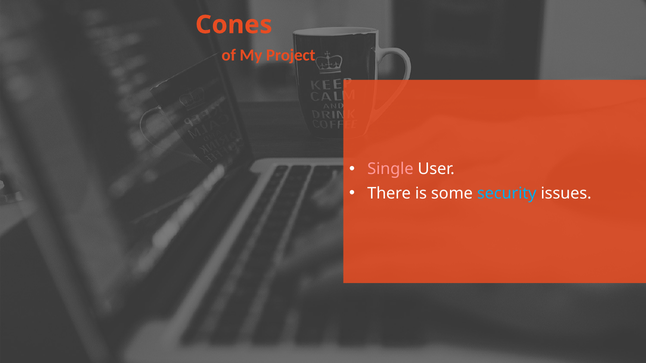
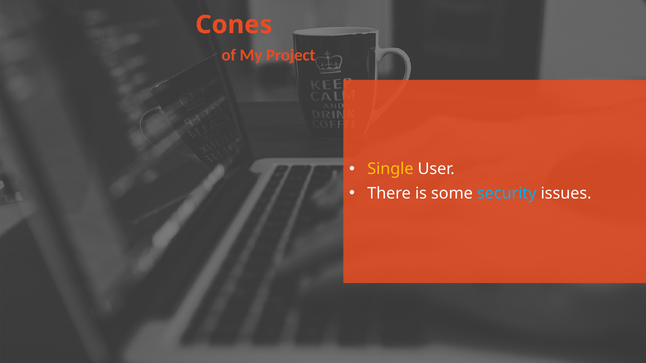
Single colour: pink -> yellow
